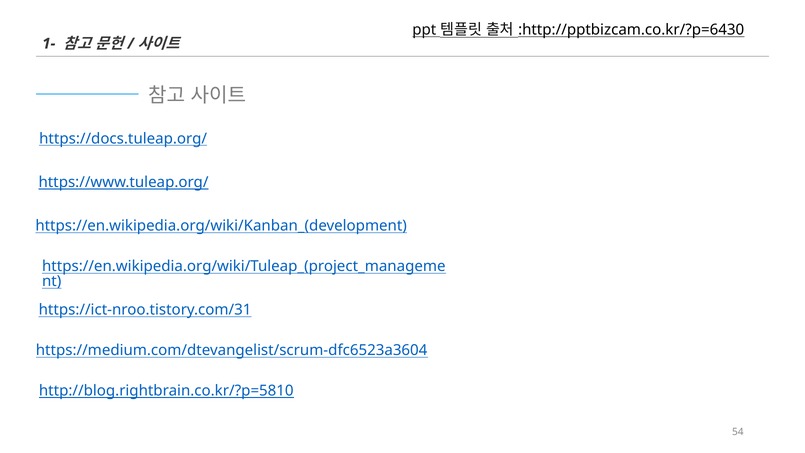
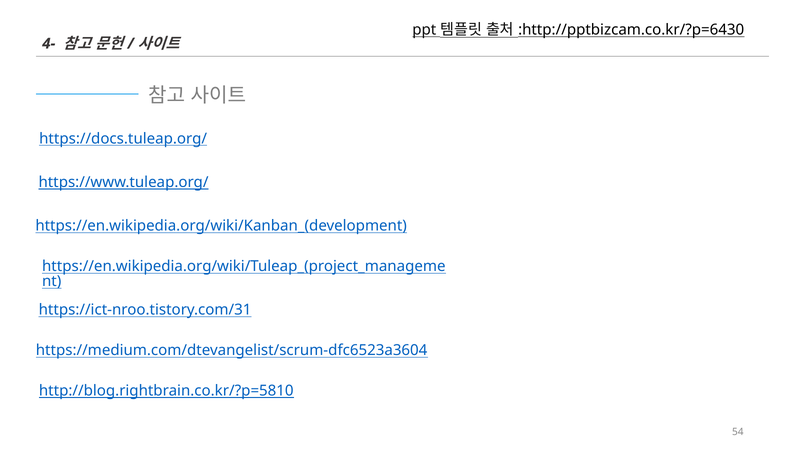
1-: 1- -> 4-
